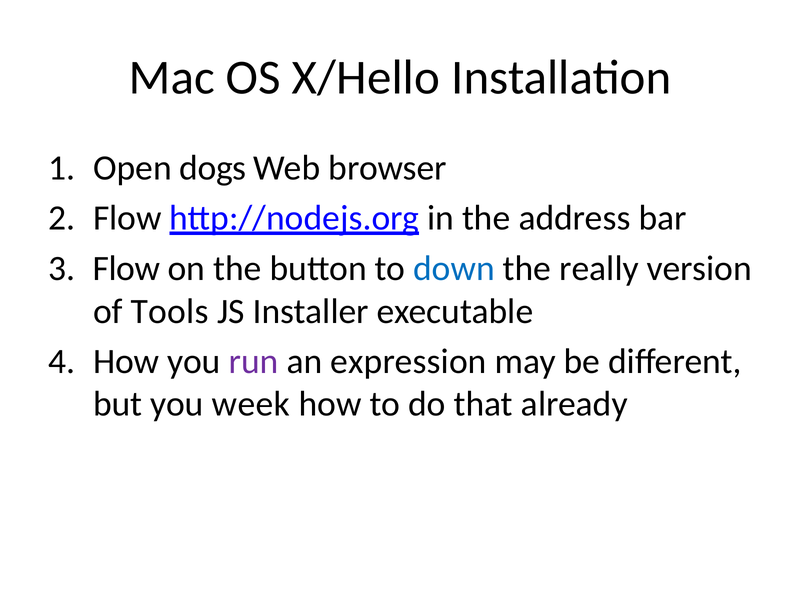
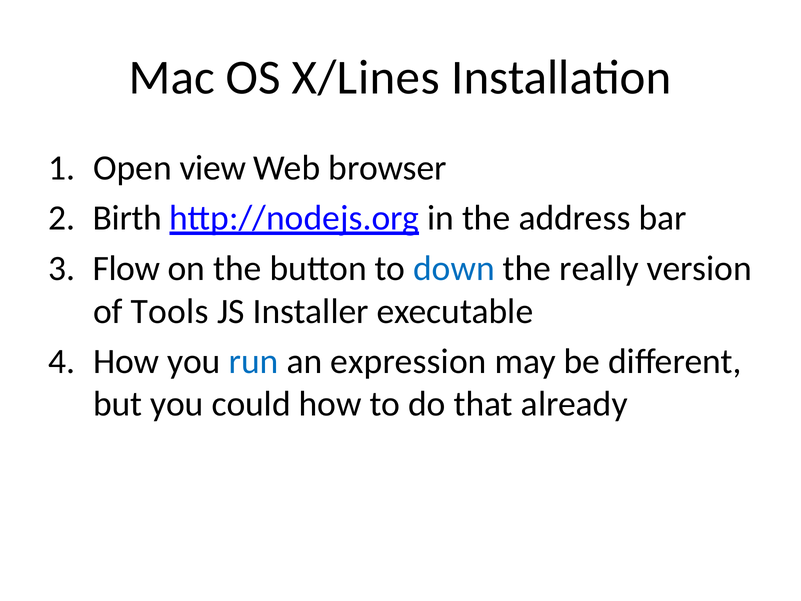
X/Hello: X/Hello -> X/Lines
dogs: dogs -> view
Flow at (127, 218): Flow -> Birth
run colour: purple -> blue
week: week -> could
